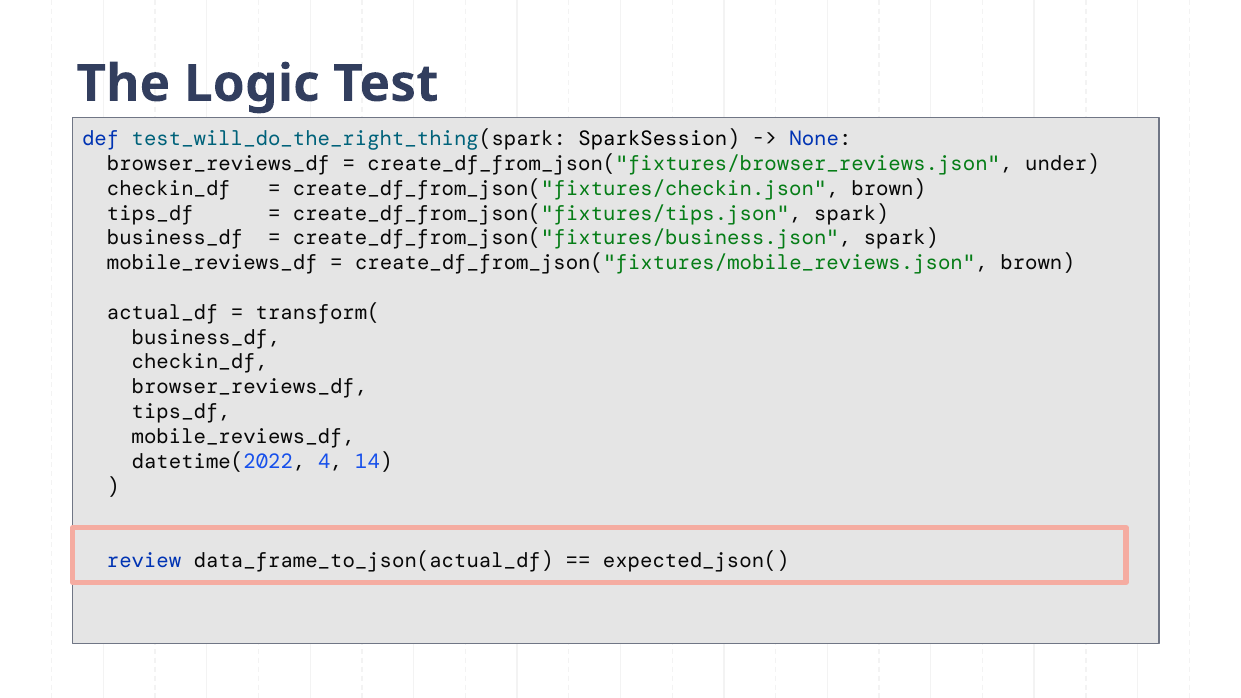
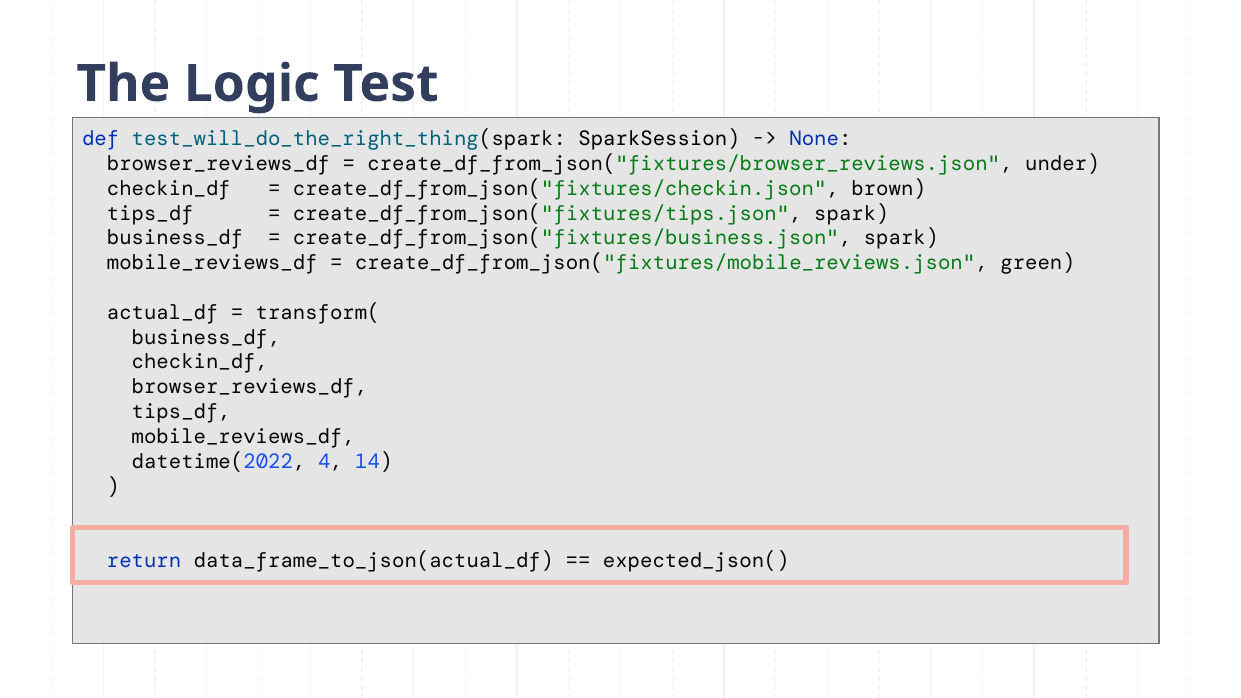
create_df_from_json("fixtures/mobile_reviews.json brown: brown -> green
review: review -> return
